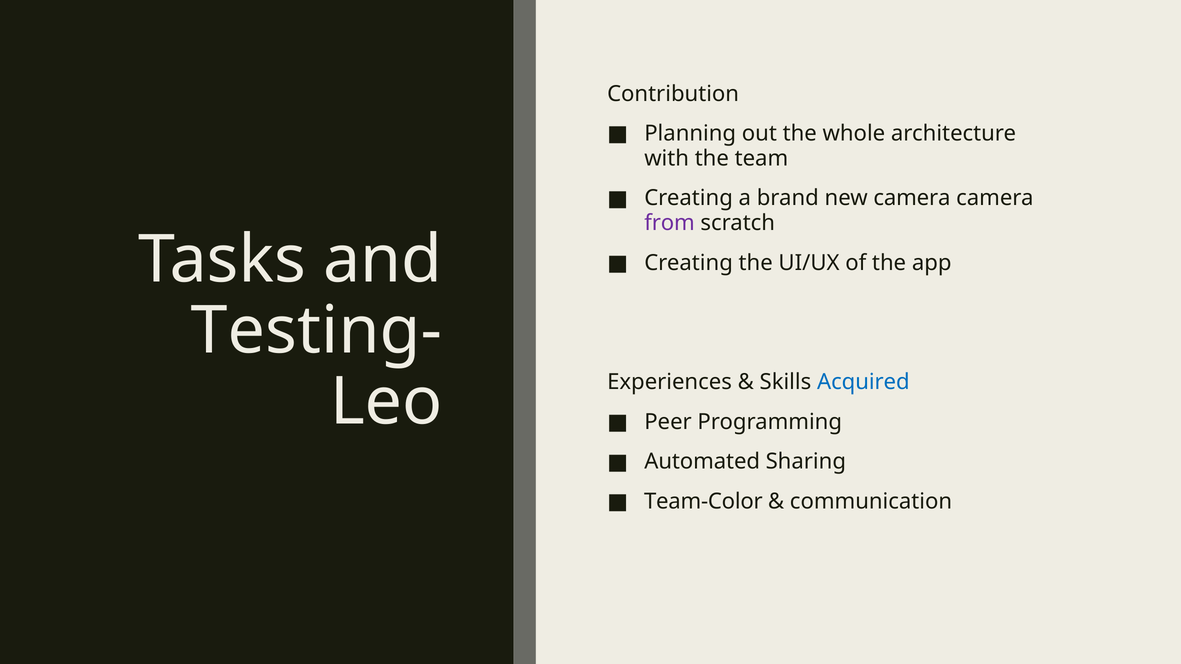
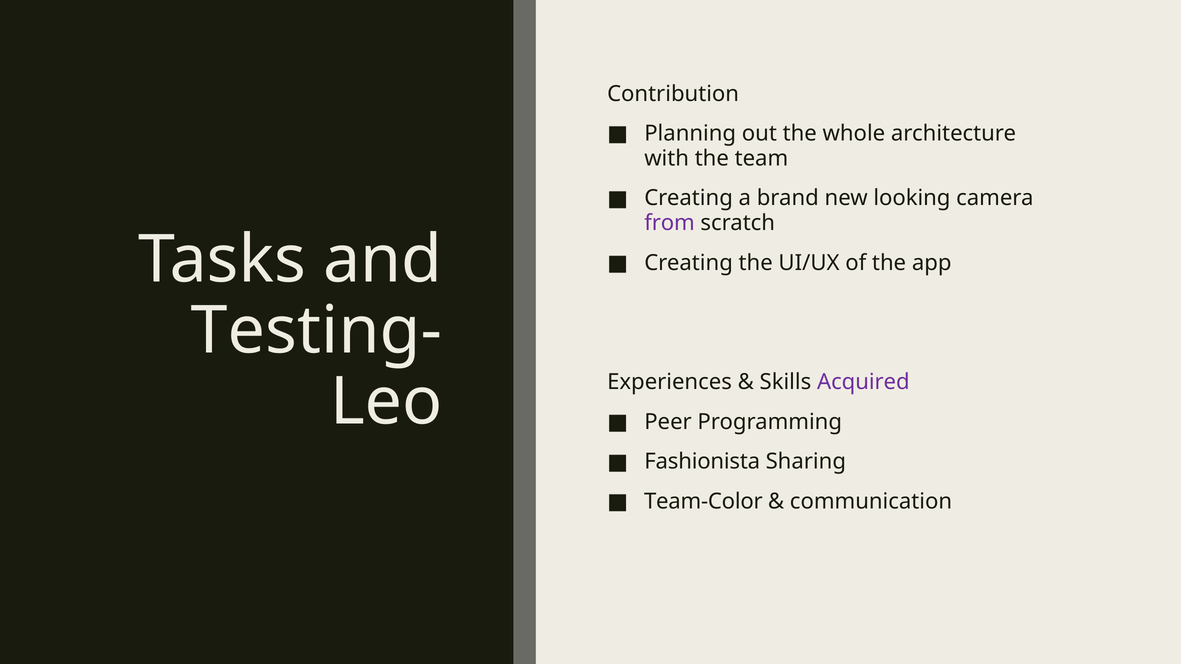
new camera: camera -> looking
Acquired colour: blue -> purple
Automated: Automated -> Fashionista
